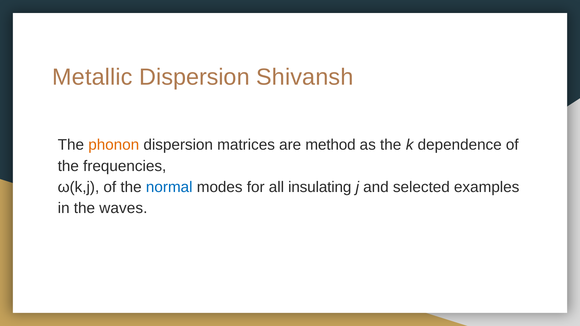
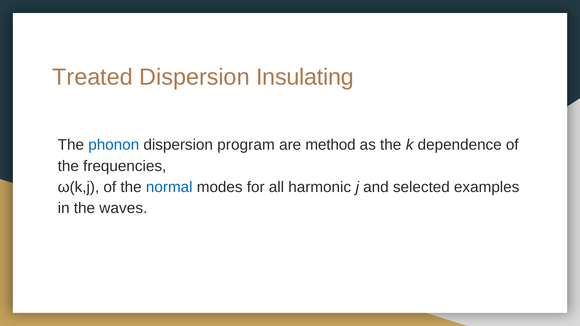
Metallic: Metallic -> Treated
Shivansh: Shivansh -> Insulating
phonon colour: orange -> blue
matrices: matrices -> program
insulating: insulating -> harmonic
